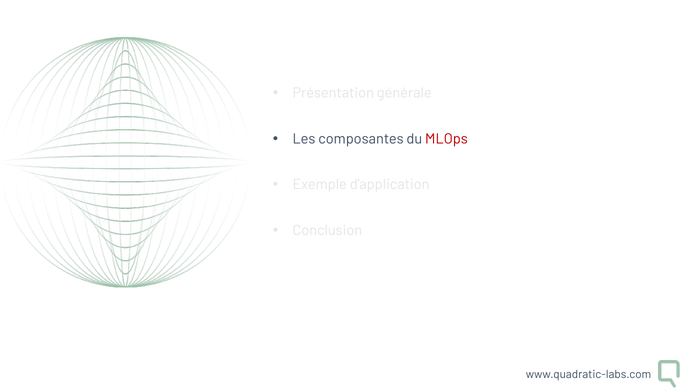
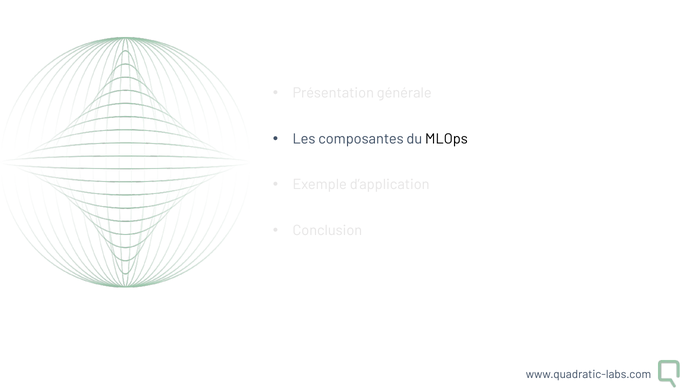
MLOps colour: red -> black
